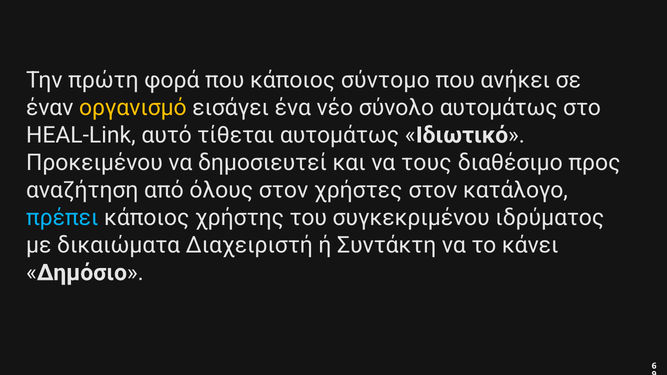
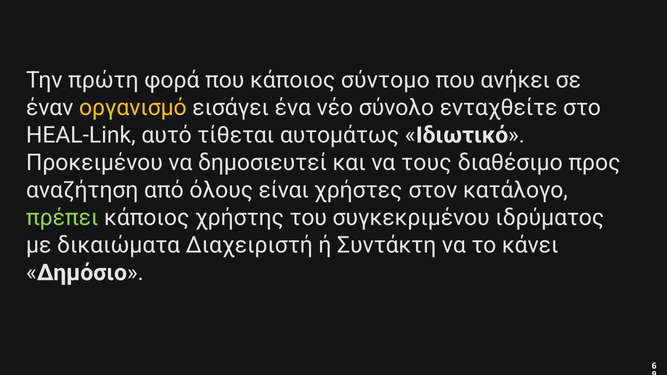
σύνολο αυτομάτως: αυτομάτως -> ενταχθείτε
όλους στον: στον -> είναι
πρέπει colour: light blue -> light green
